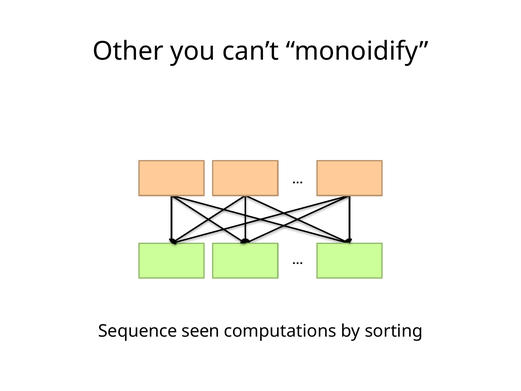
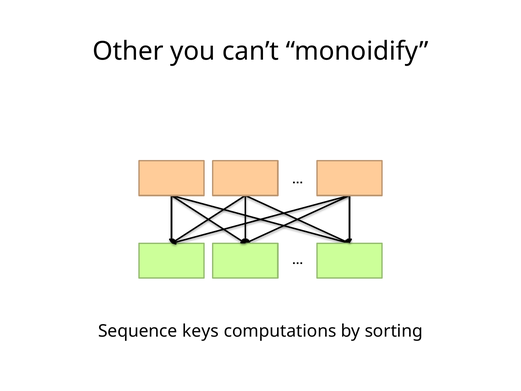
seen: seen -> keys
